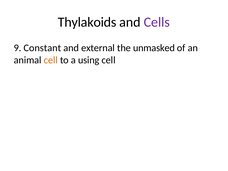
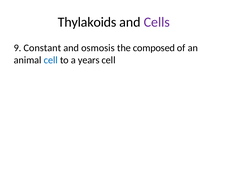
external: external -> osmosis
unmasked: unmasked -> composed
cell at (51, 60) colour: orange -> blue
using: using -> years
